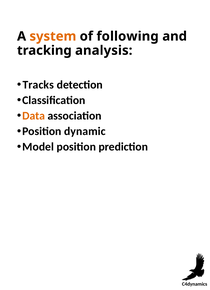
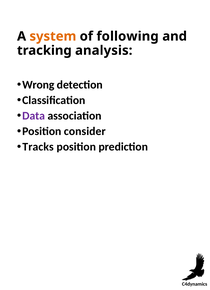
Tracks: Tracks -> Wrong
Data colour: orange -> purple
dynamic: dynamic -> consider
Model: Model -> Tracks
